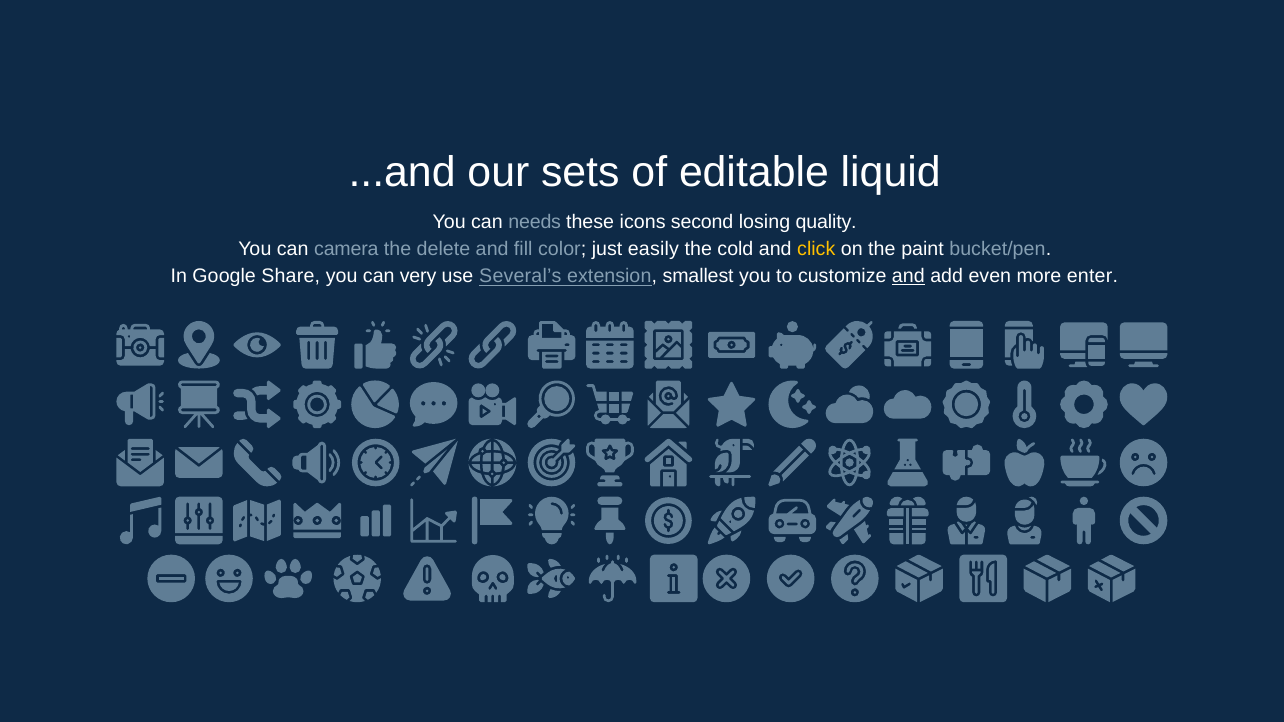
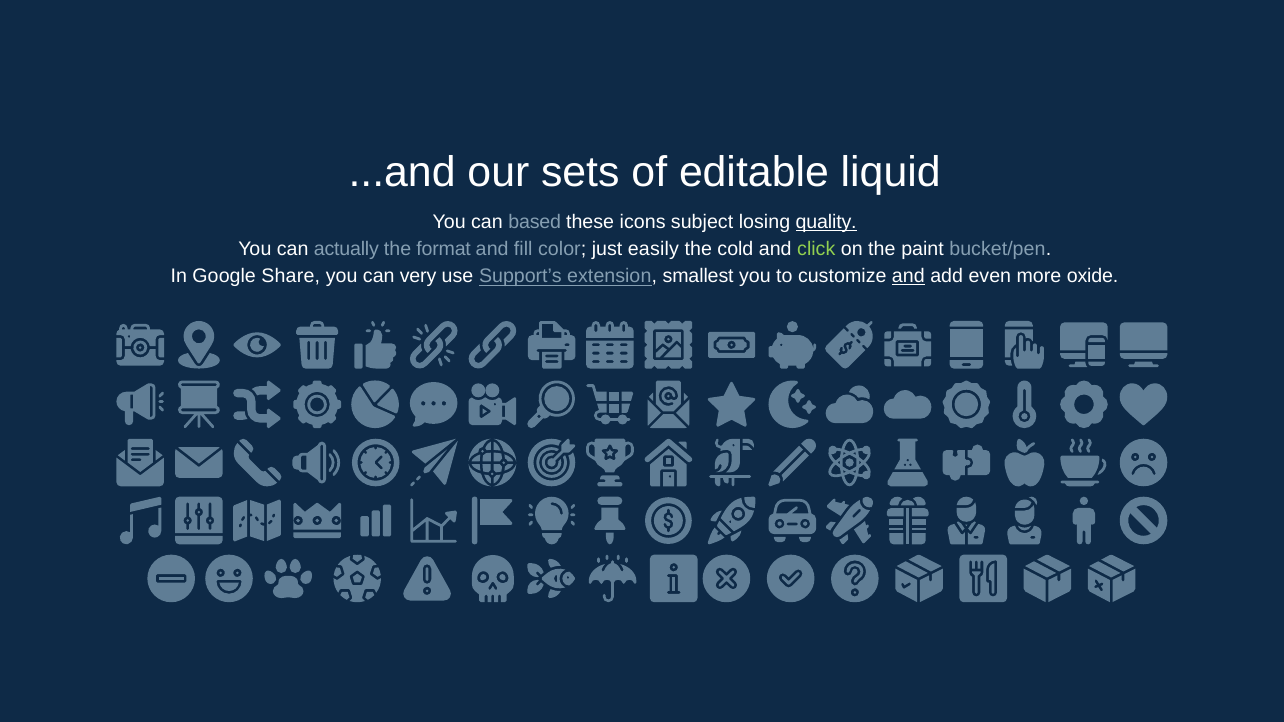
needs: needs -> based
second: second -> subject
quality underline: none -> present
camera: camera -> actually
delete: delete -> format
click colour: yellow -> light green
Several’s: Several’s -> Support’s
enter: enter -> oxide
